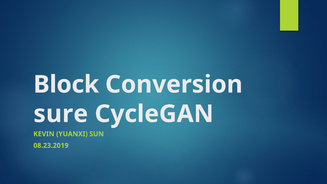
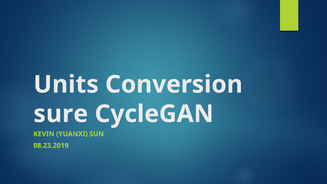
Block: Block -> Units
